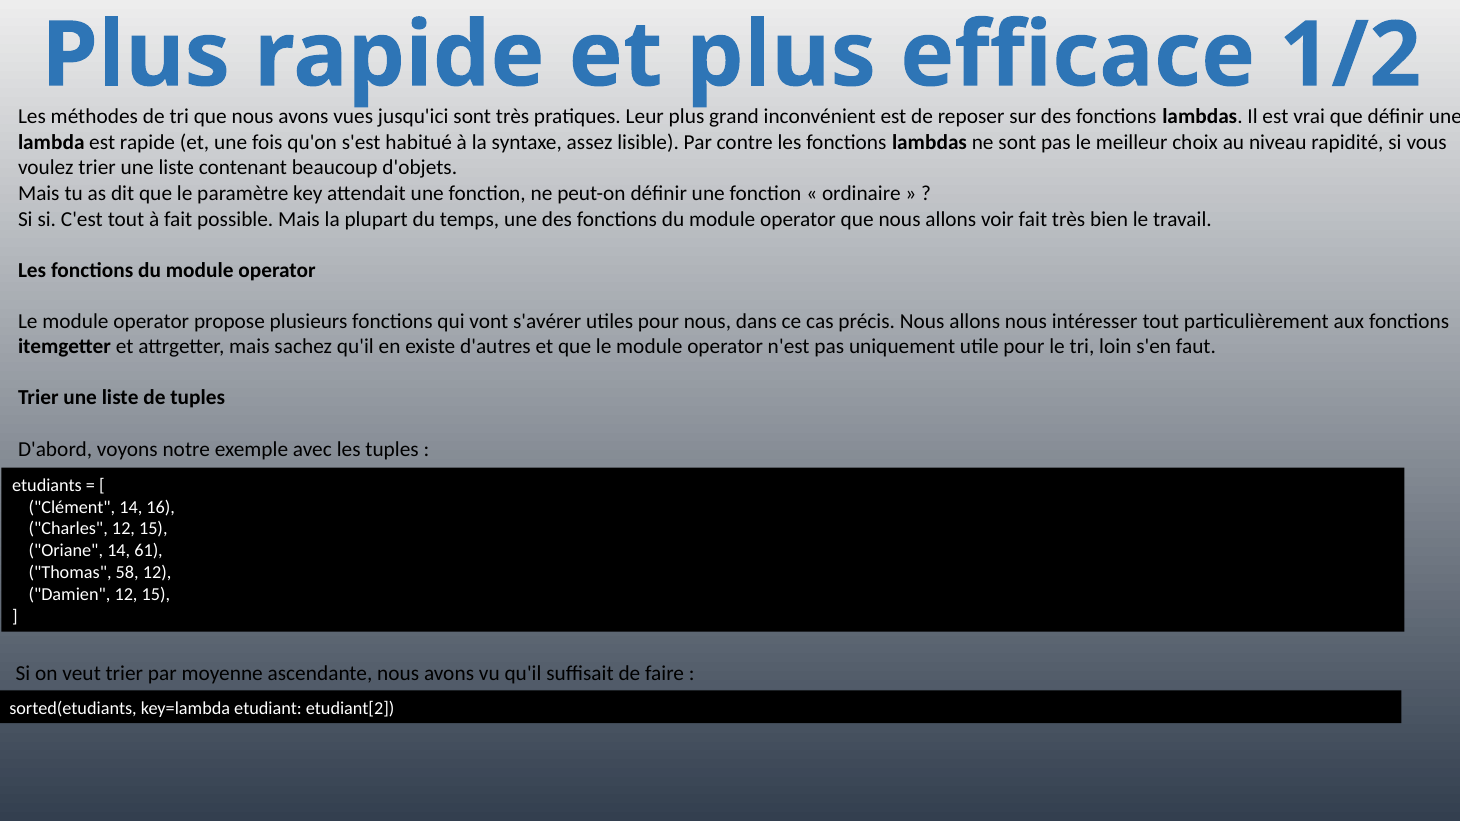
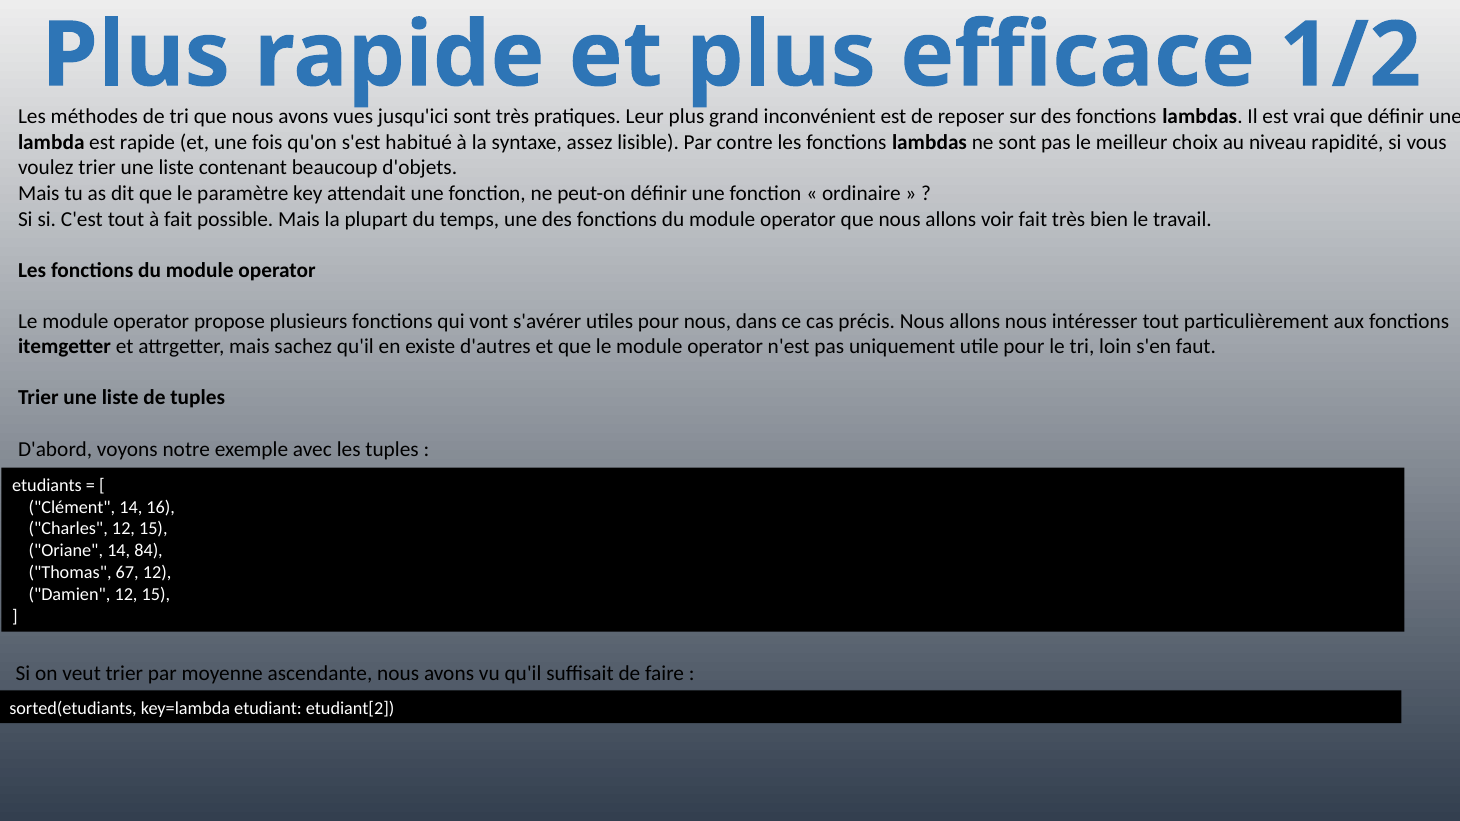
61: 61 -> 84
58: 58 -> 67
